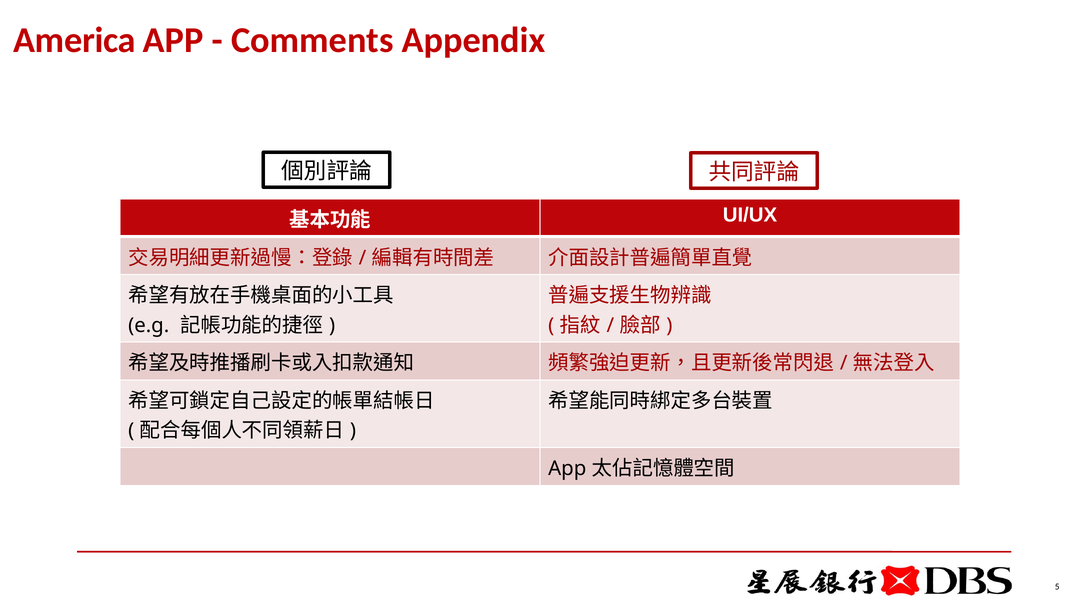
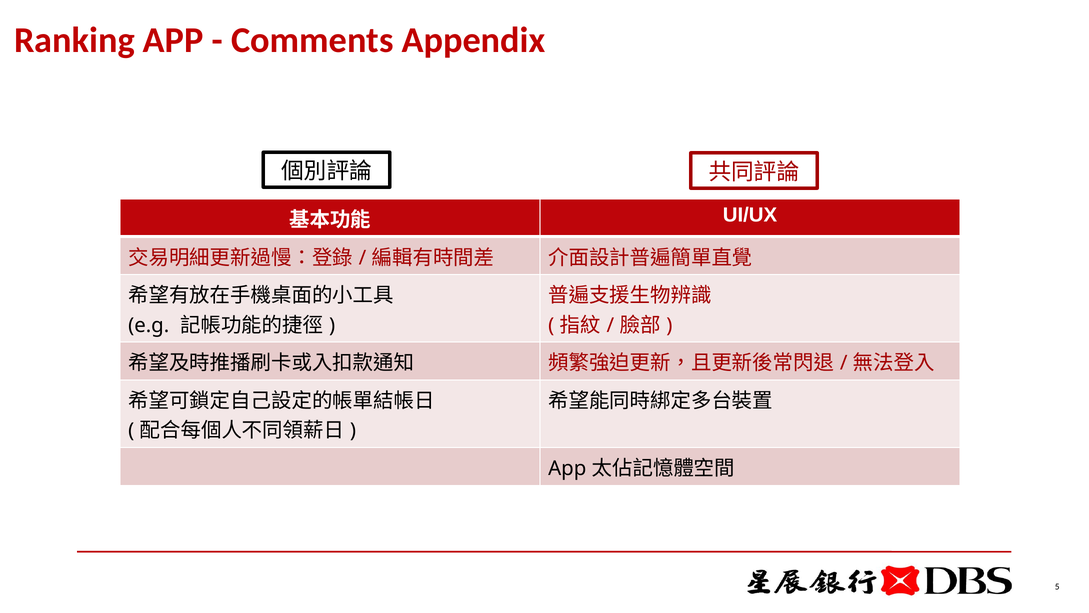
America: America -> Ranking
